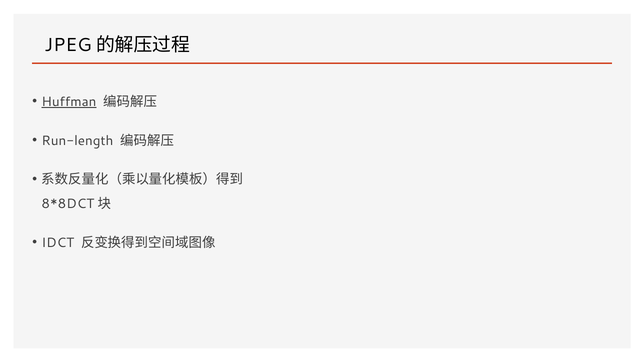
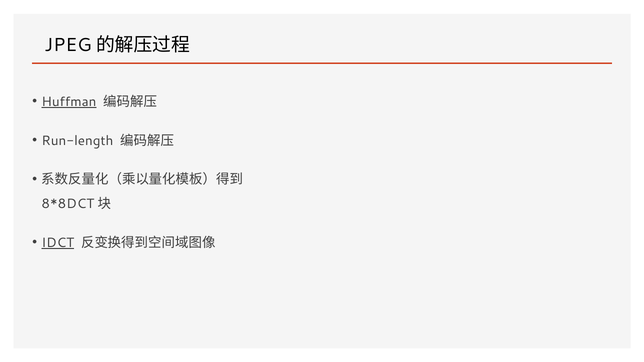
IDCT underline: none -> present
